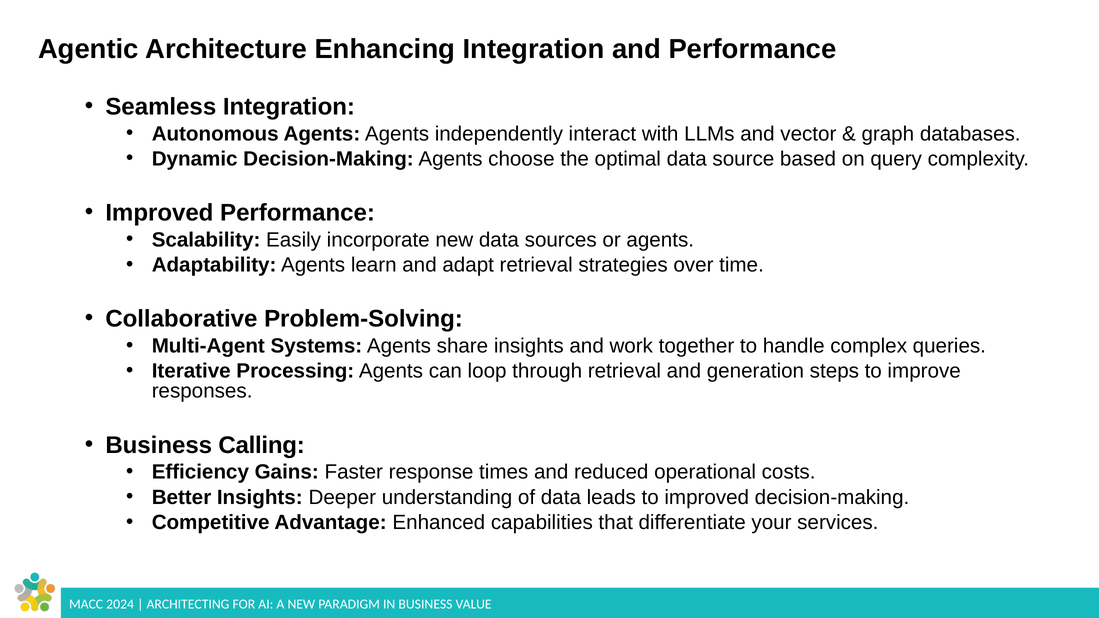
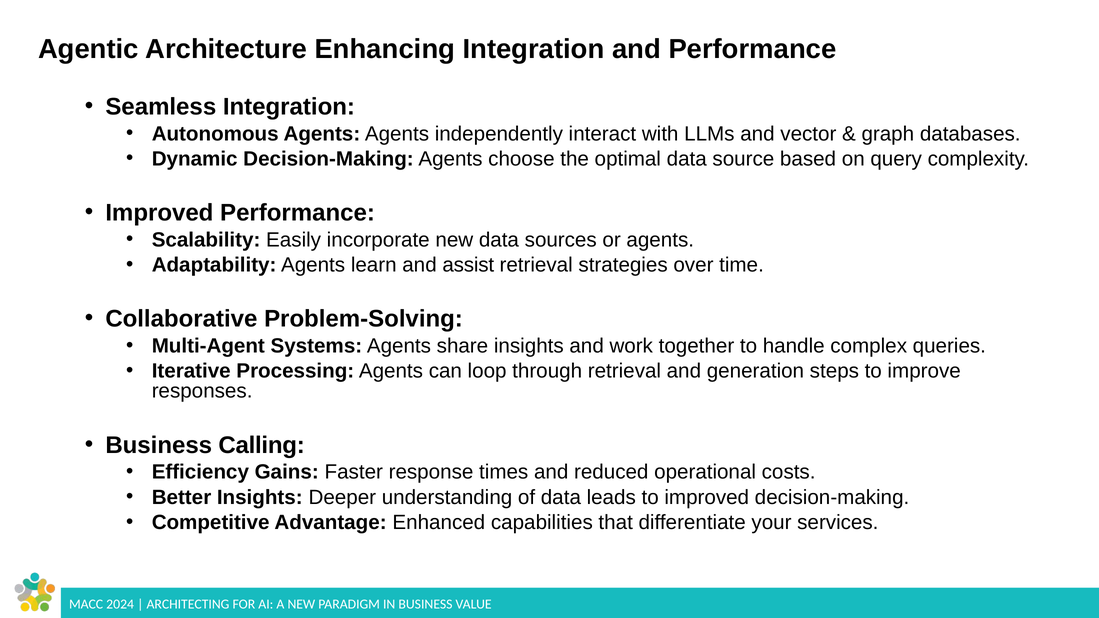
adapt: adapt -> assist
